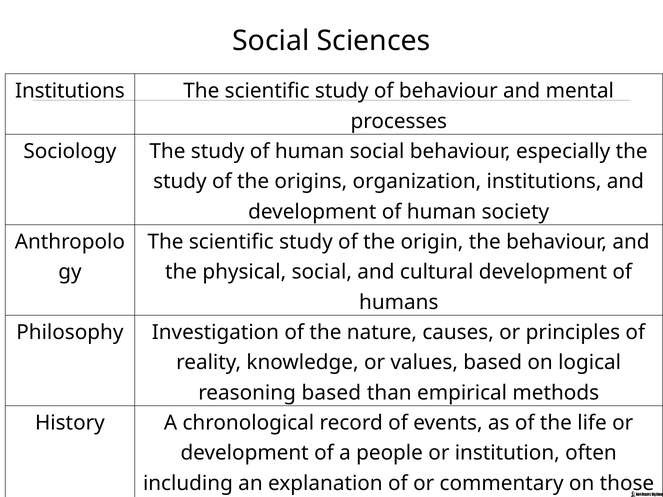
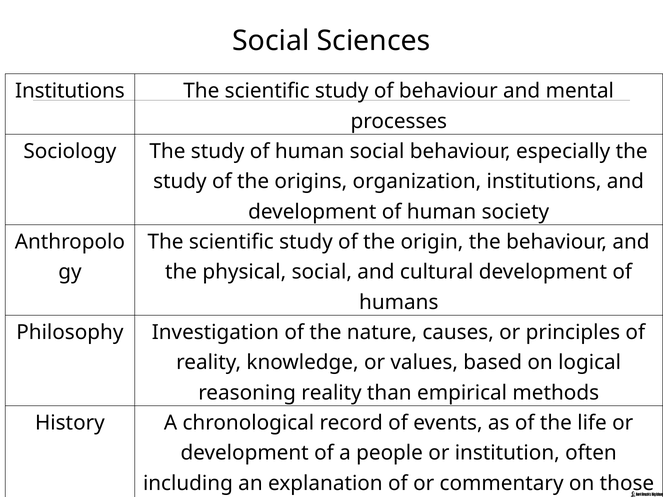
reasoning based: based -> reality
